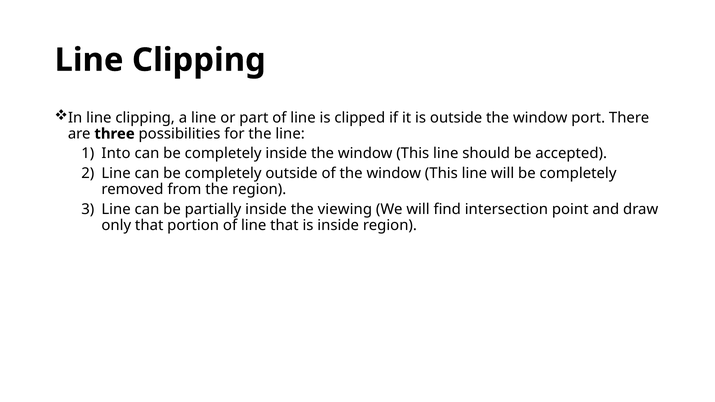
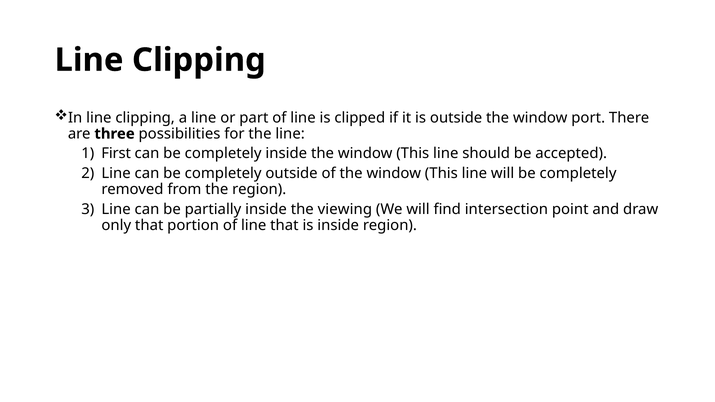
Into: Into -> First
